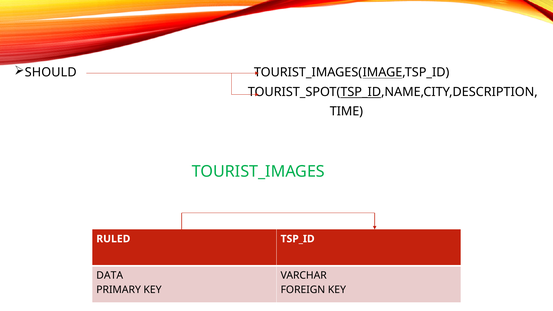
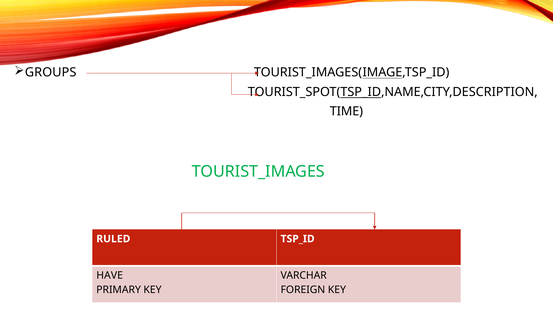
SHOULD: SHOULD -> GROUPS
DATA: DATA -> HAVE
